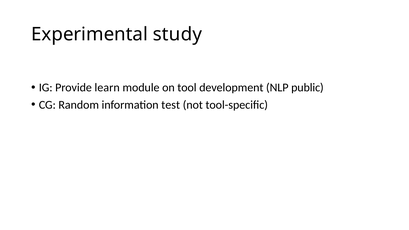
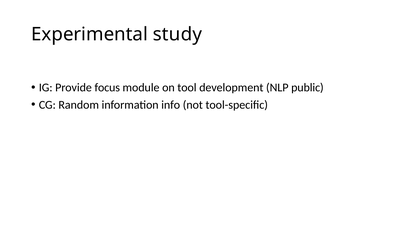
learn: learn -> focus
test: test -> info
